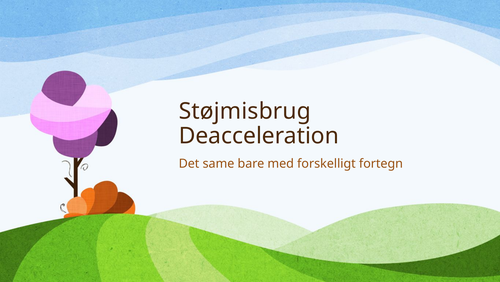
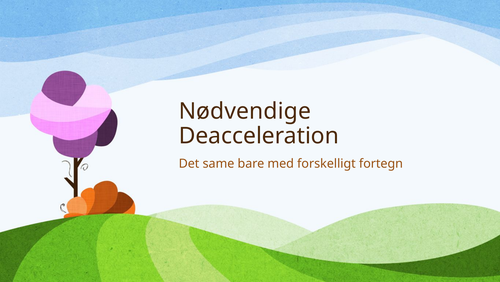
Støjmisbrug: Støjmisbrug -> Nødvendige
